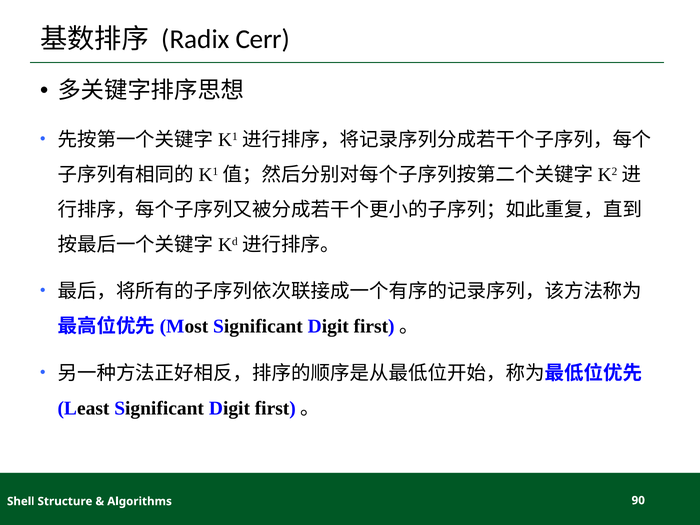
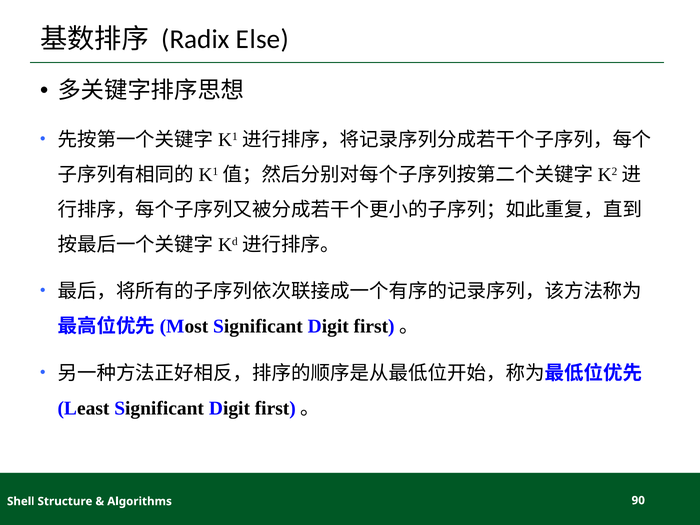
Cerr: Cerr -> Else
